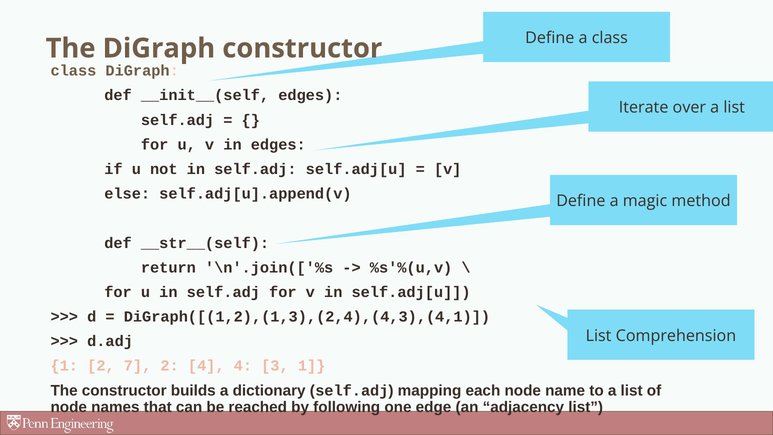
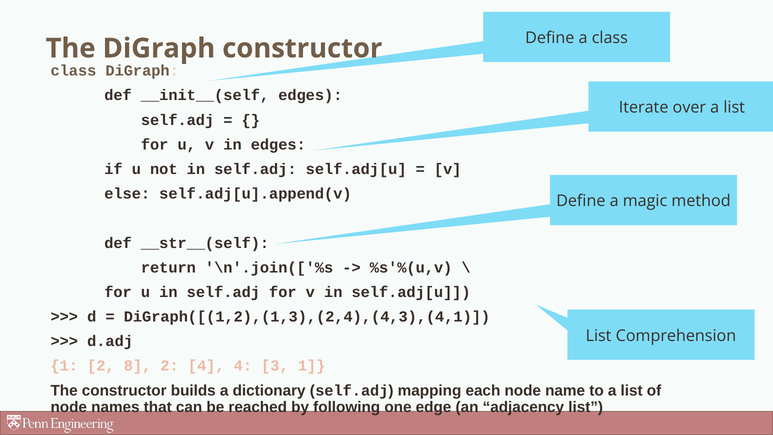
7: 7 -> 8
